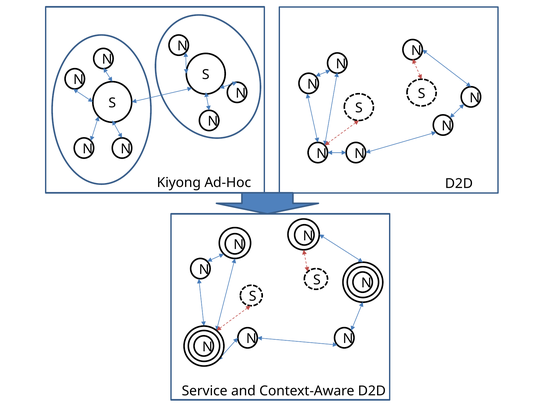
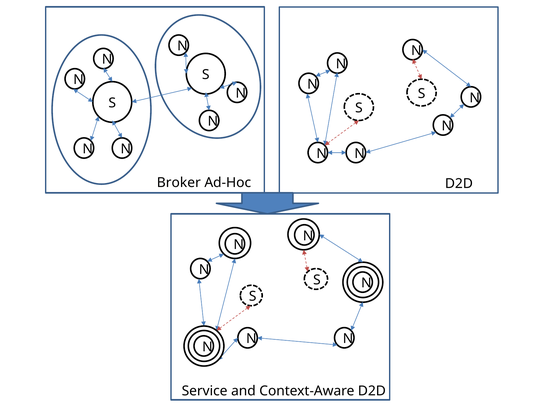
Kiyong: Kiyong -> Broker
